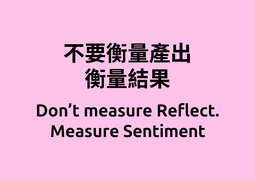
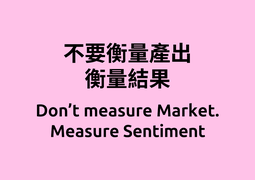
Reflect: Reflect -> Market
